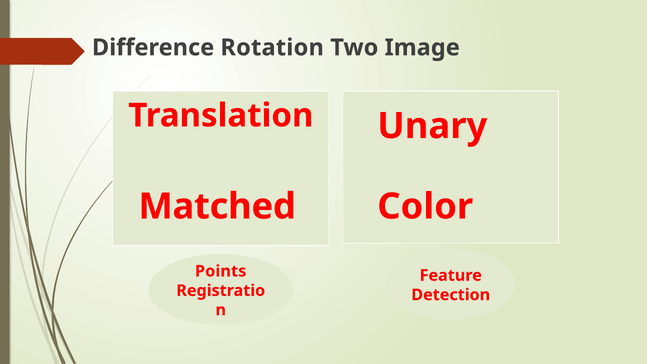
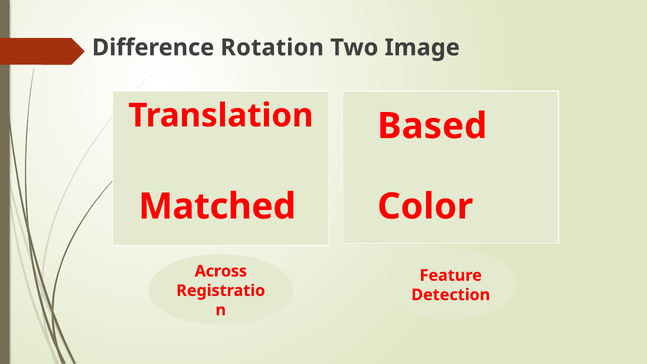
Unary: Unary -> Based
Points: Points -> Across
